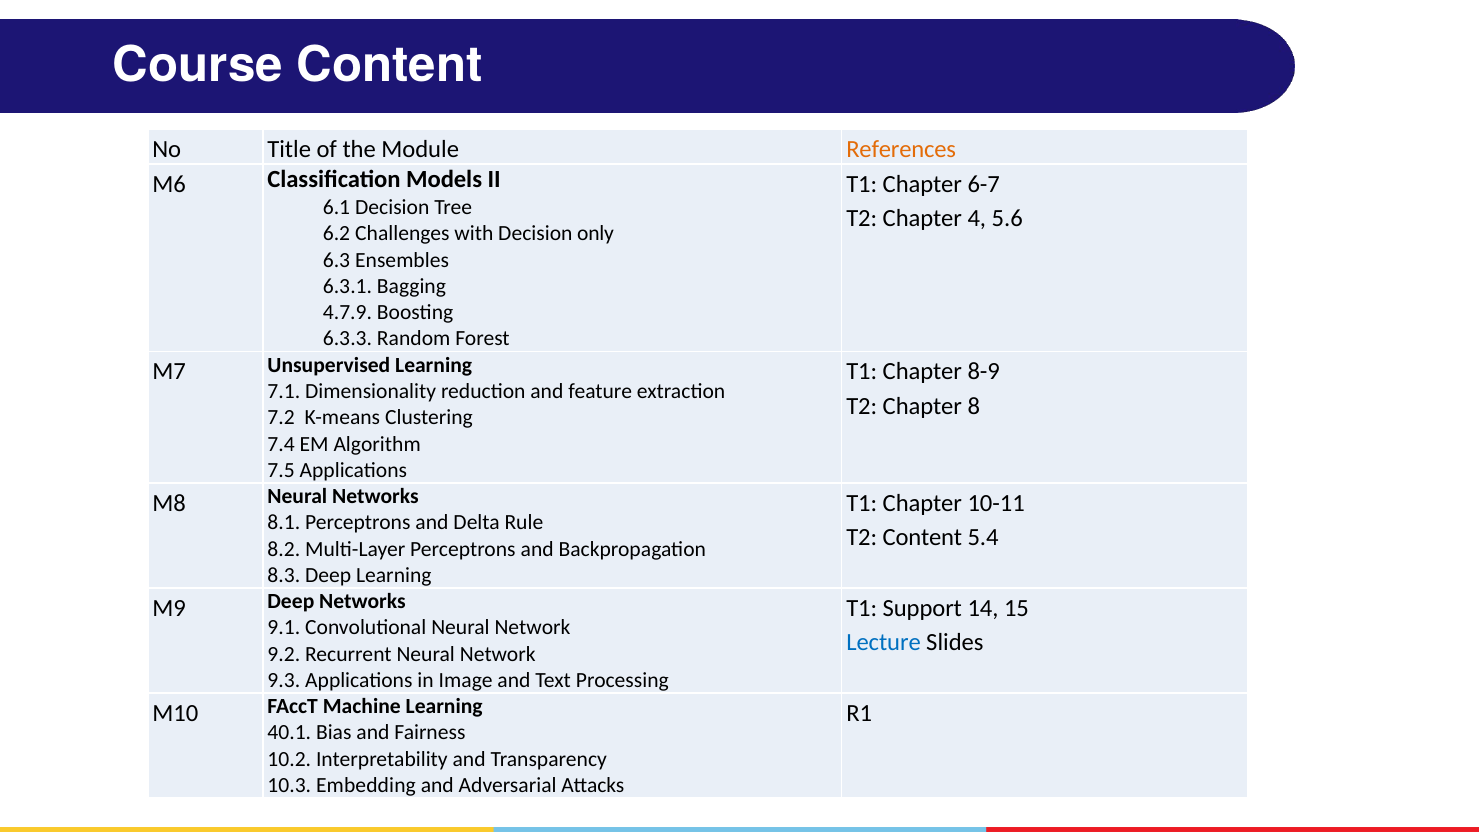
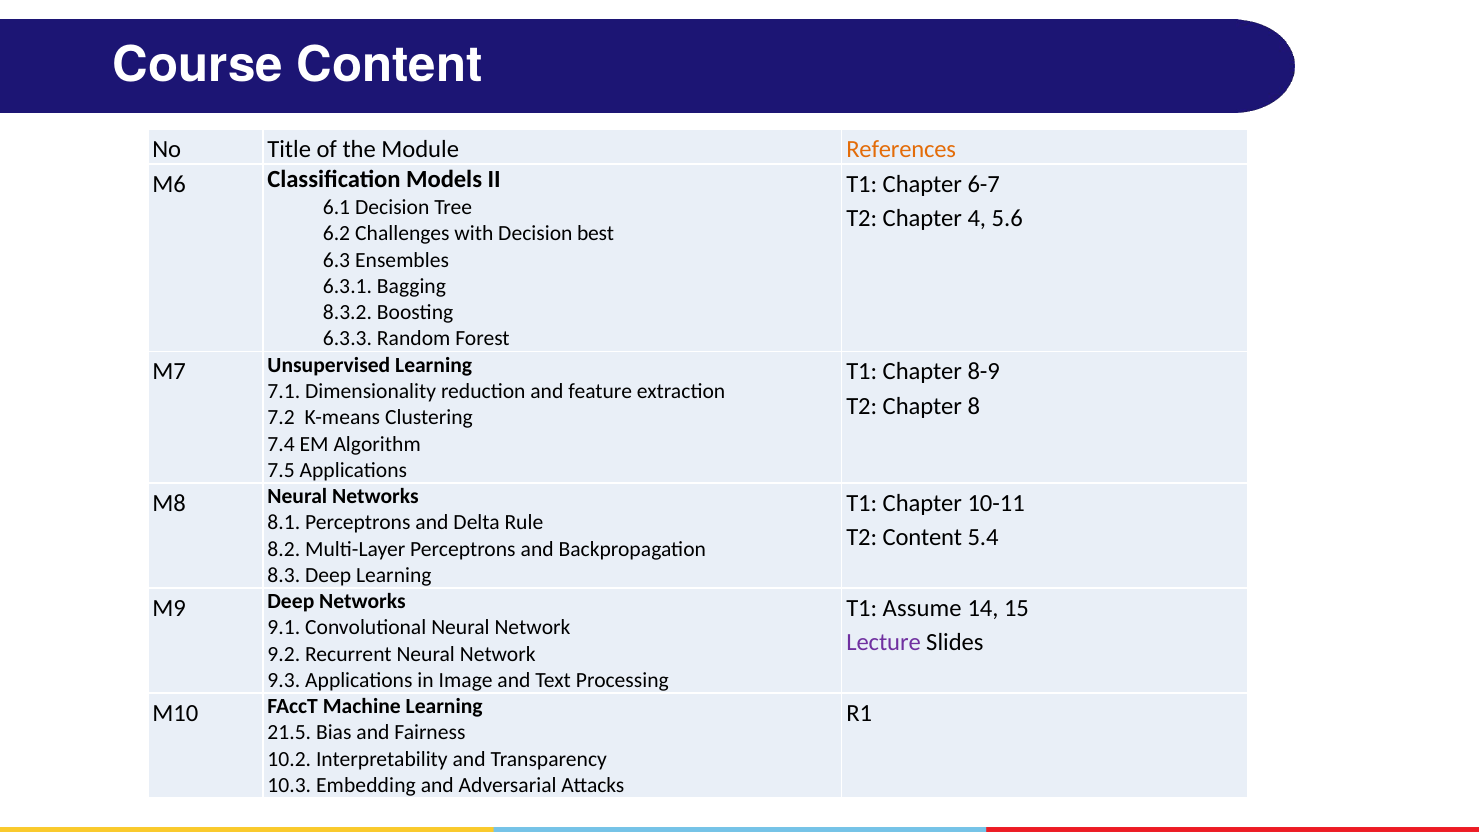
only: only -> best
4.7.9: 4.7.9 -> 8.3.2
Support: Support -> Assume
Lecture colour: blue -> purple
40.1: 40.1 -> 21.5
